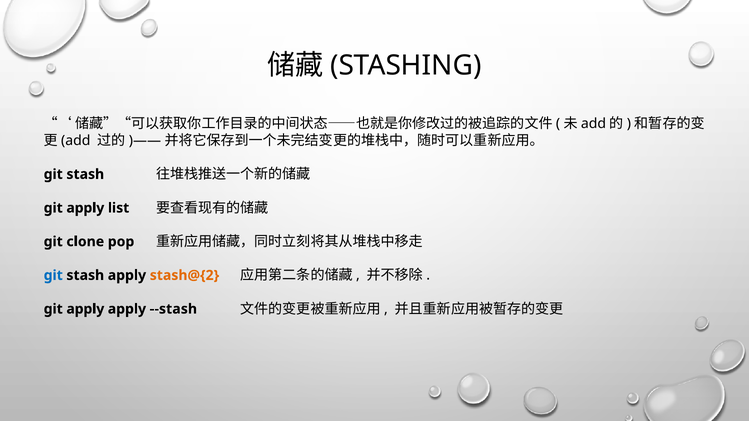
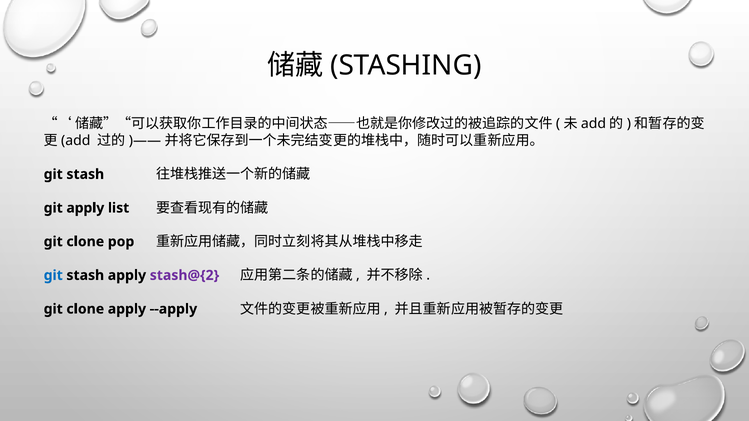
stash@{2 colour: orange -> purple
apply at (85, 309): apply -> clone
--stash: --stash -> --apply
